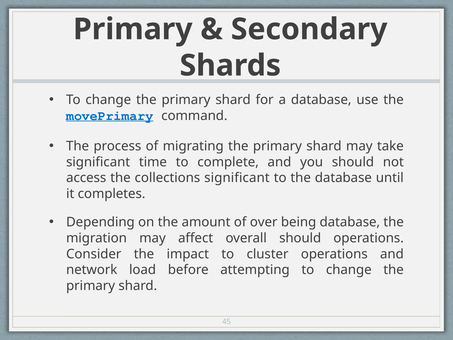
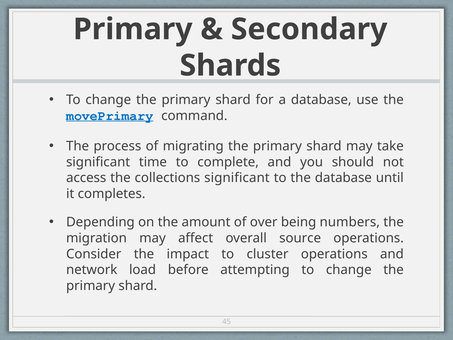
being database: database -> numbers
overall should: should -> source
